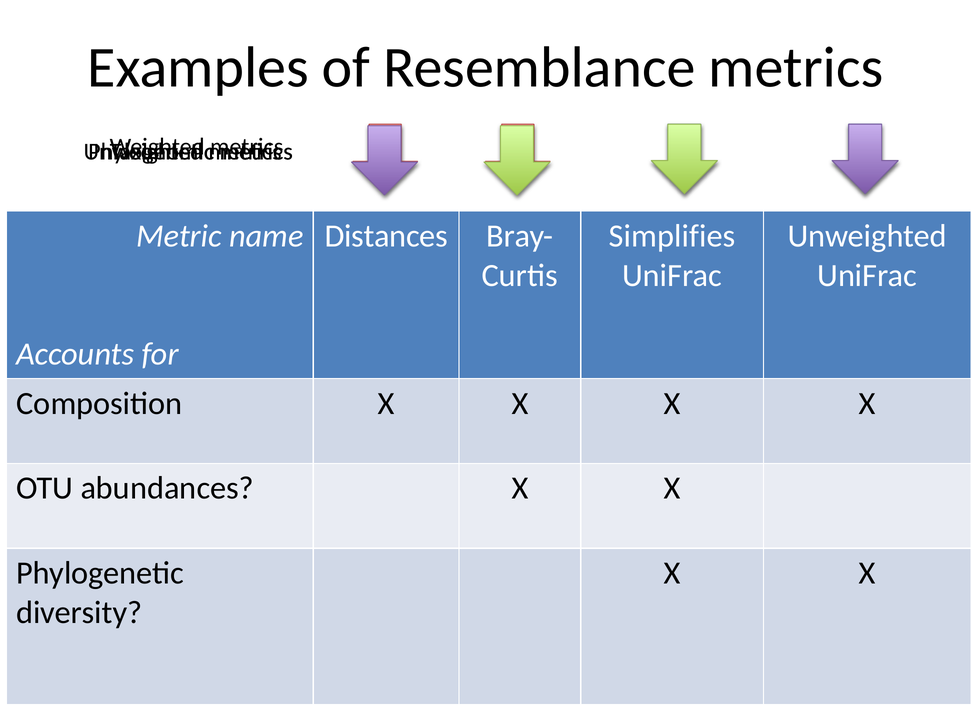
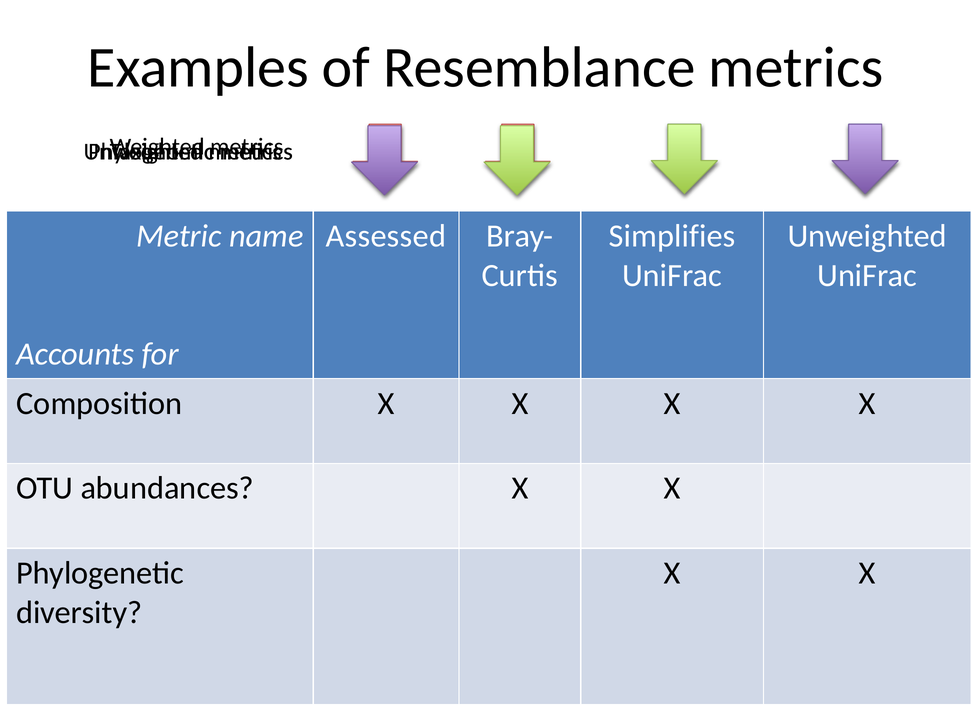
Distances: Distances -> Assessed
